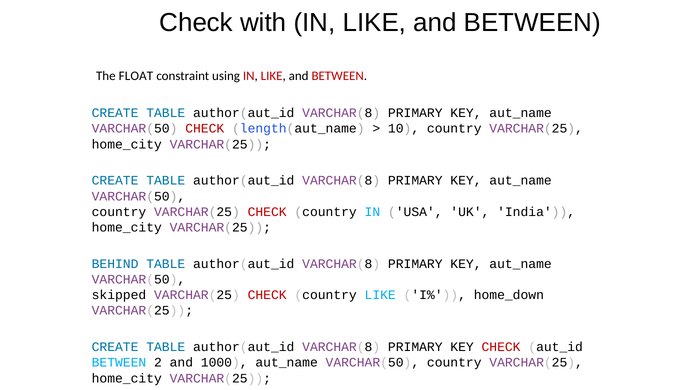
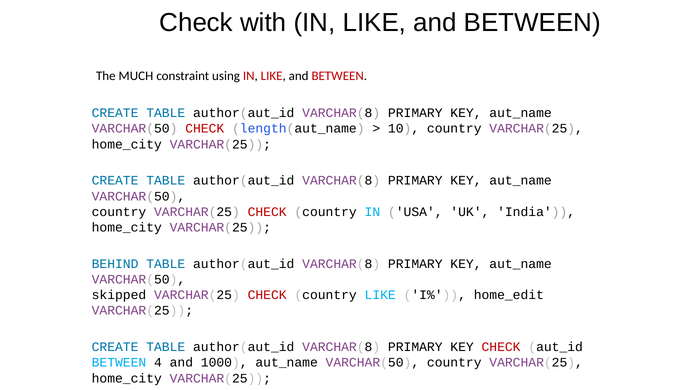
FLOAT: FLOAT -> MUCH
home_down: home_down -> home_edit
2: 2 -> 4
